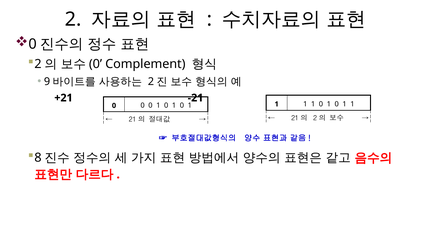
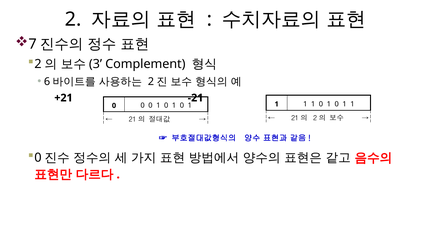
0 at (33, 44): 0 -> 7
0 at (96, 64): 0 -> 3
9: 9 -> 6
8 at (38, 158): 8 -> 0
